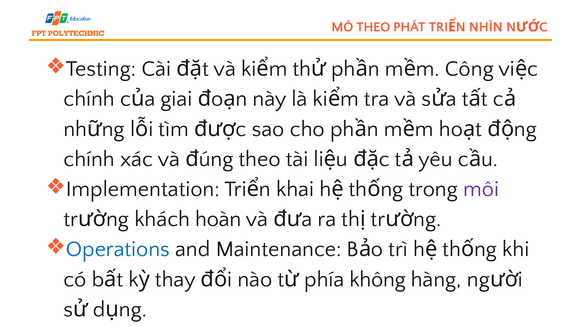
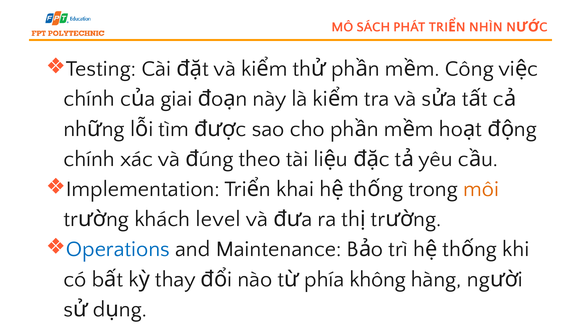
MÔ THEO: THEO -> SÁCH
môi colour: purple -> orange
hoàn: hoàn -> level
